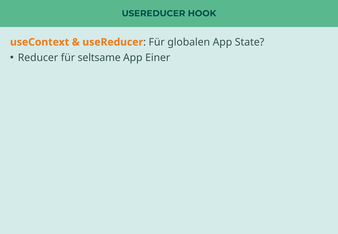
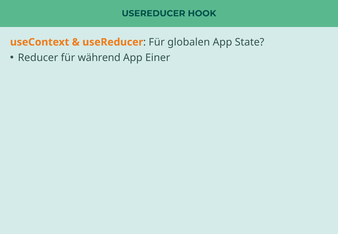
seltsame: seltsame -> während
